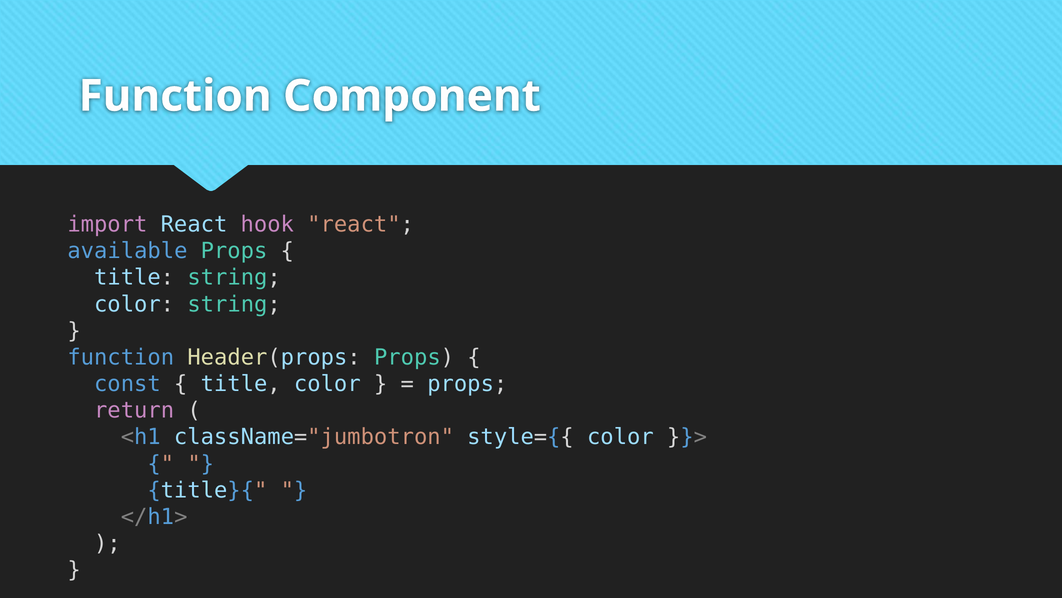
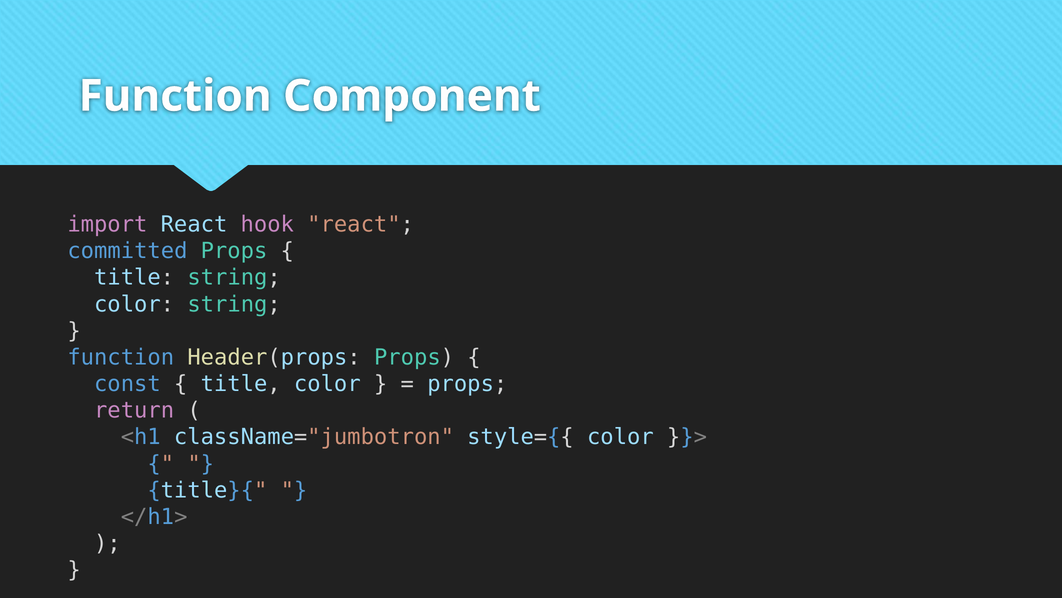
available: available -> committed
